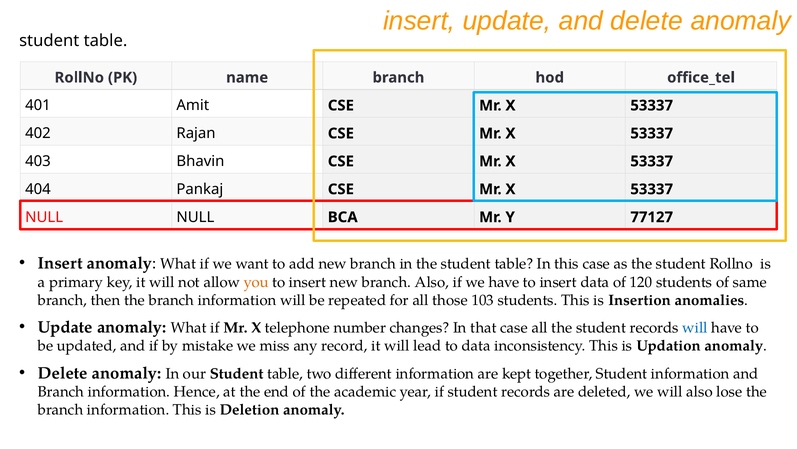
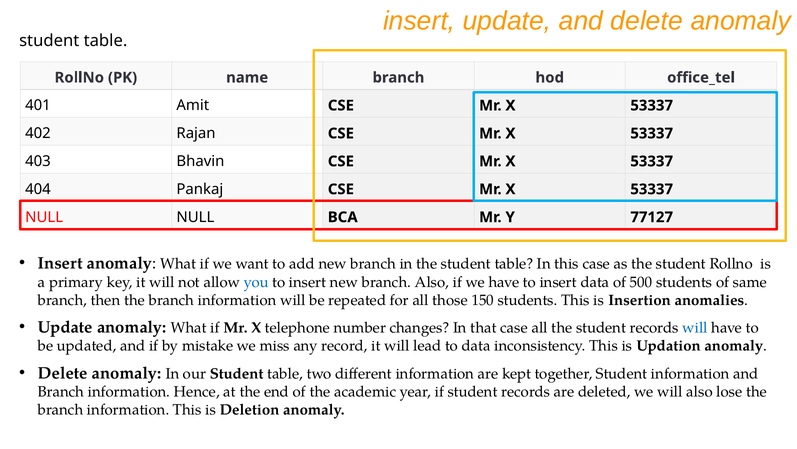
you colour: orange -> blue
120: 120 -> 500
103: 103 -> 150
